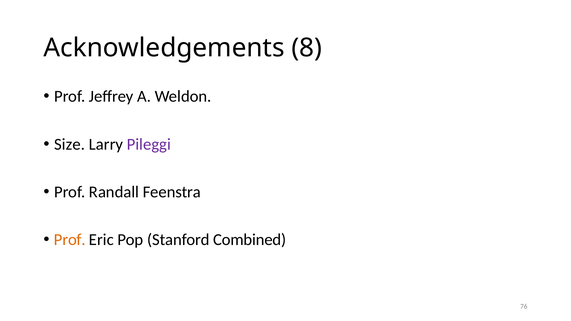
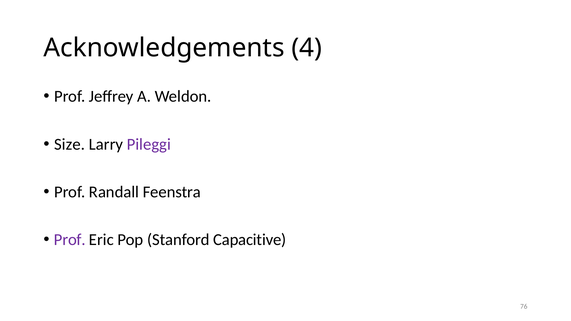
8: 8 -> 4
Prof at (70, 240) colour: orange -> purple
Combined: Combined -> Capacitive
